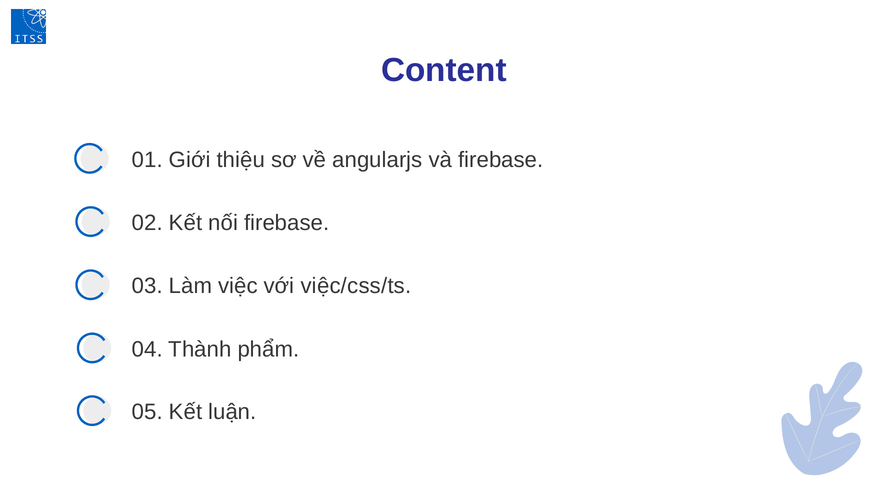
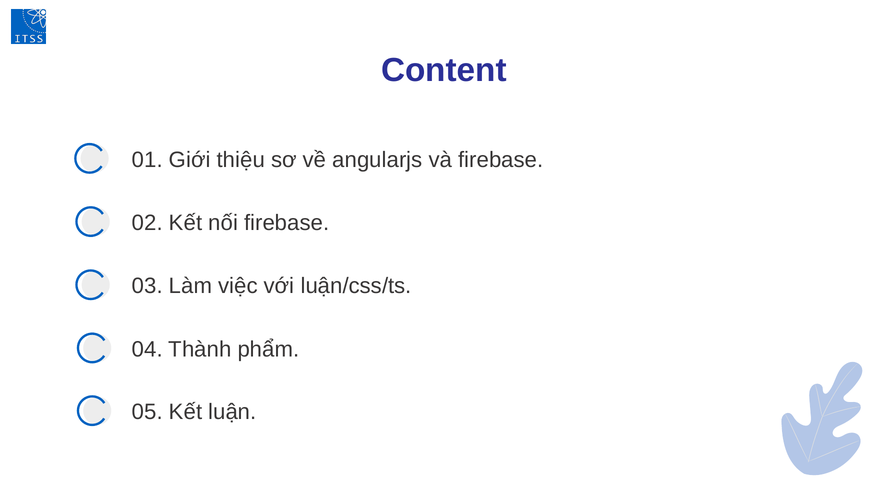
việc/css/ts: việc/css/ts -> luận/css/ts
